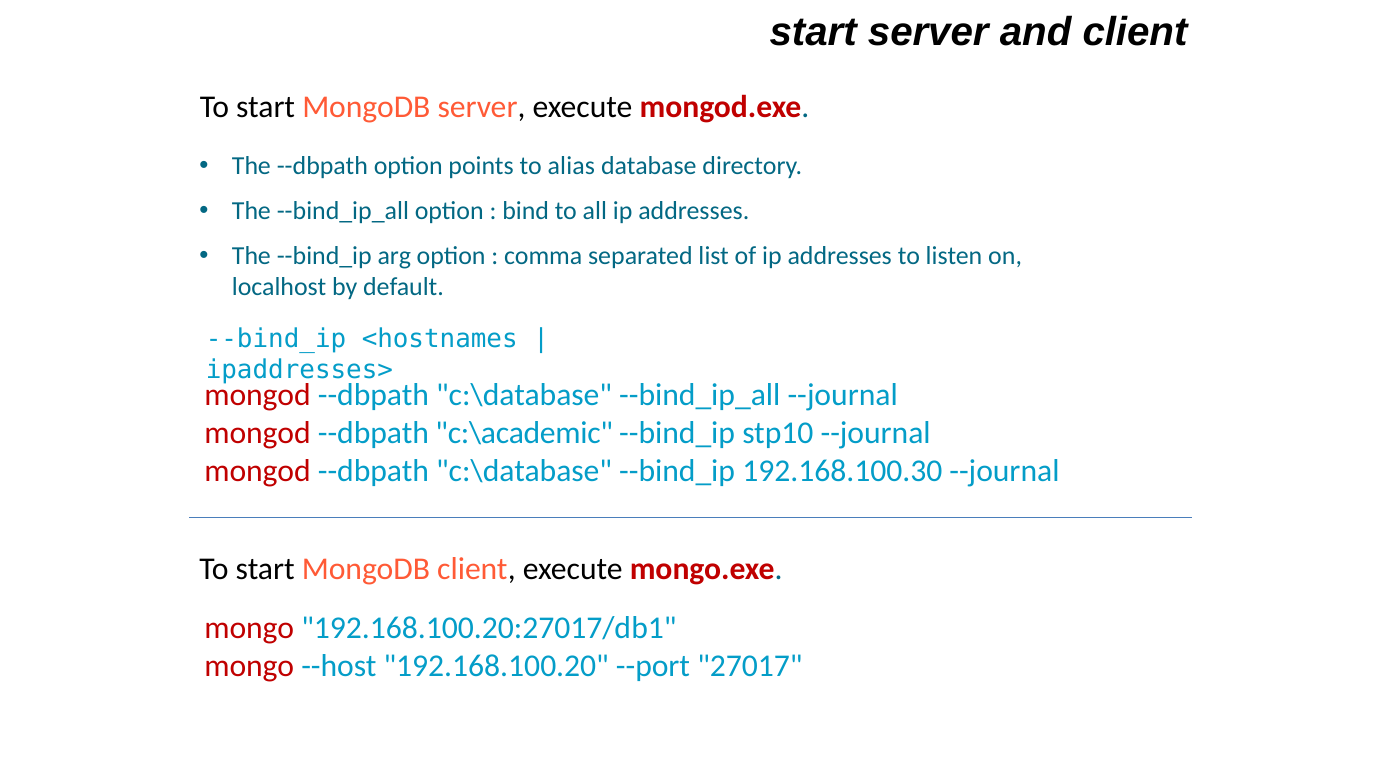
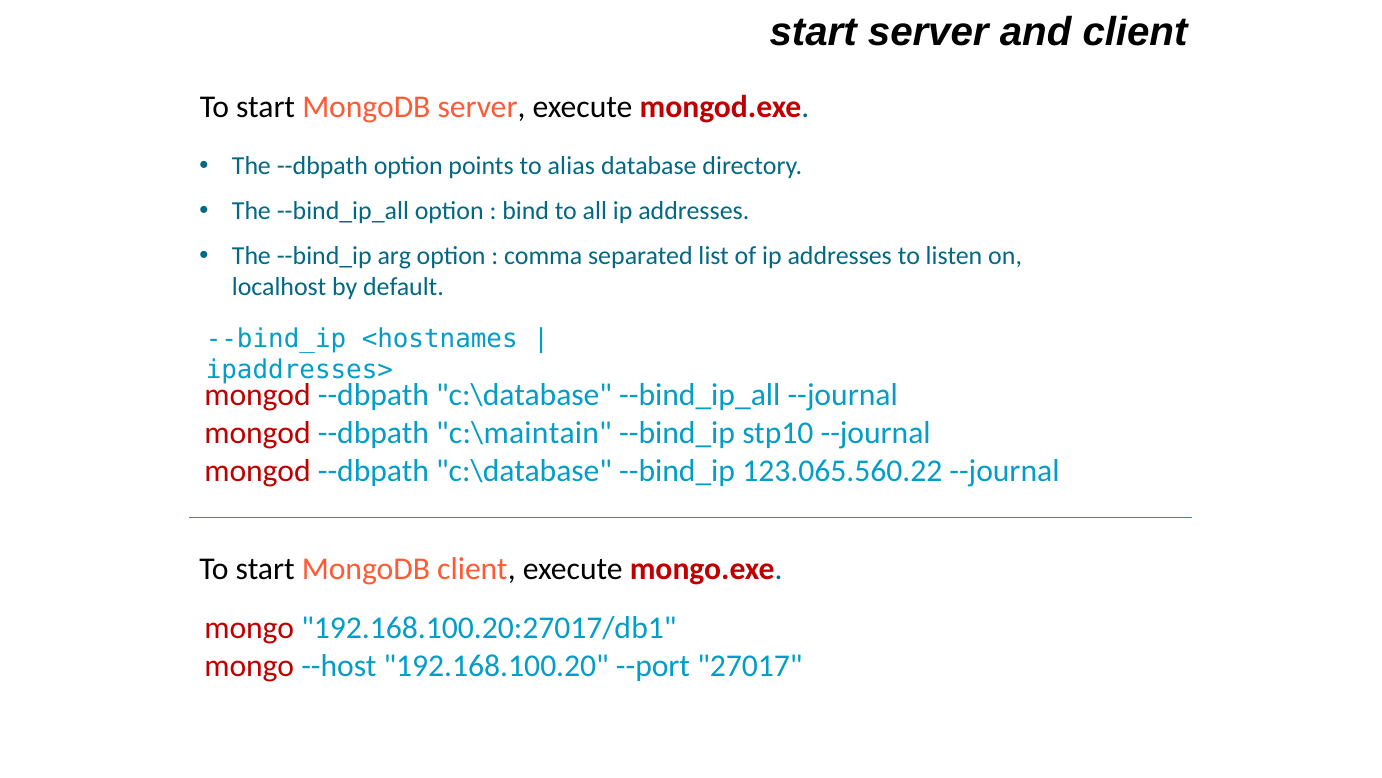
c:\academic: c:\academic -> c:\maintain
192.168.100.30: 192.168.100.30 -> 123.065.560.22
